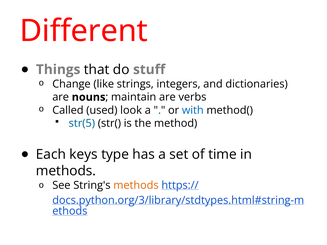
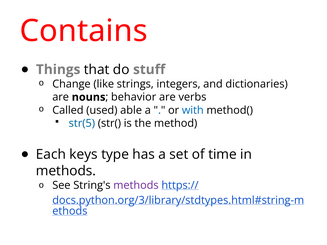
Different: Different -> Contains
maintain: maintain -> behavior
look: look -> able
methods at (136, 186) colour: orange -> purple
